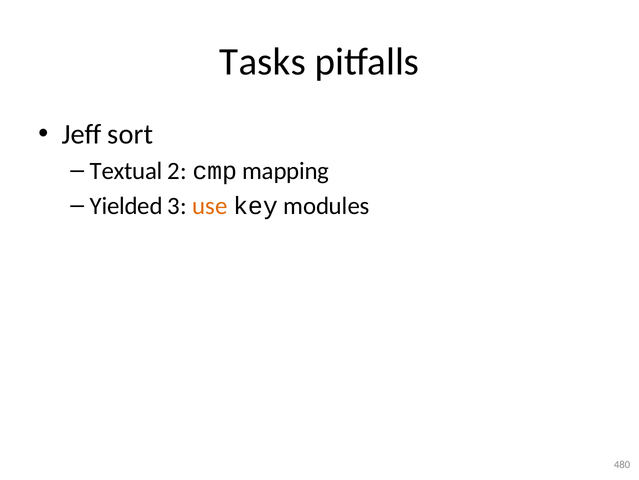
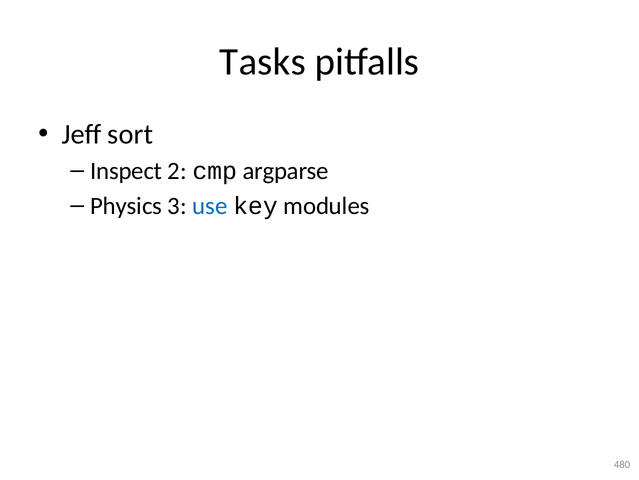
Textual: Textual -> Inspect
mapping: mapping -> argparse
Yielded: Yielded -> Physics
use colour: orange -> blue
